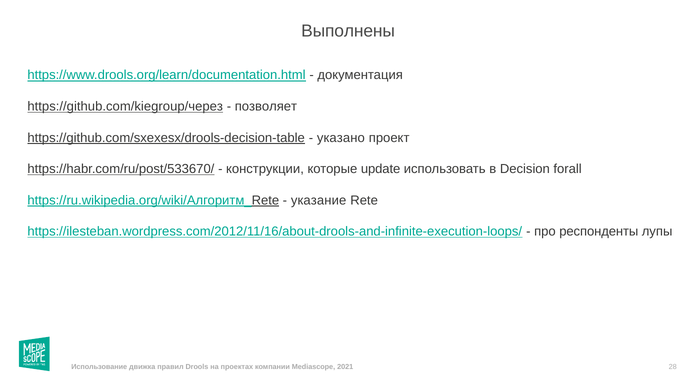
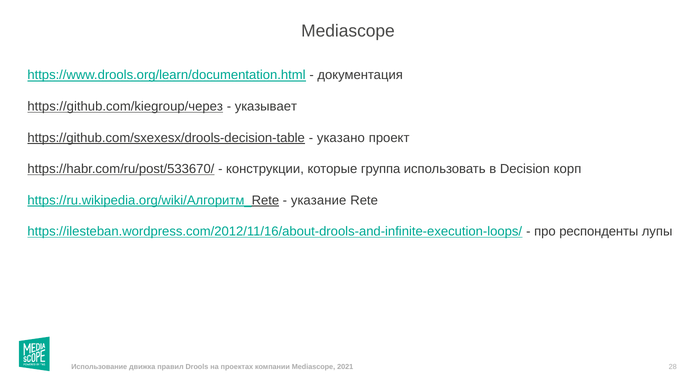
Выполнены at (348, 31): Выполнены -> Mediascope
позволяет: позволяет -> указывает
update: update -> группа
forall: forall -> корп
